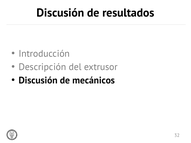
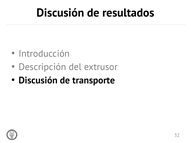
mecánicos: mecánicos -> transporte
